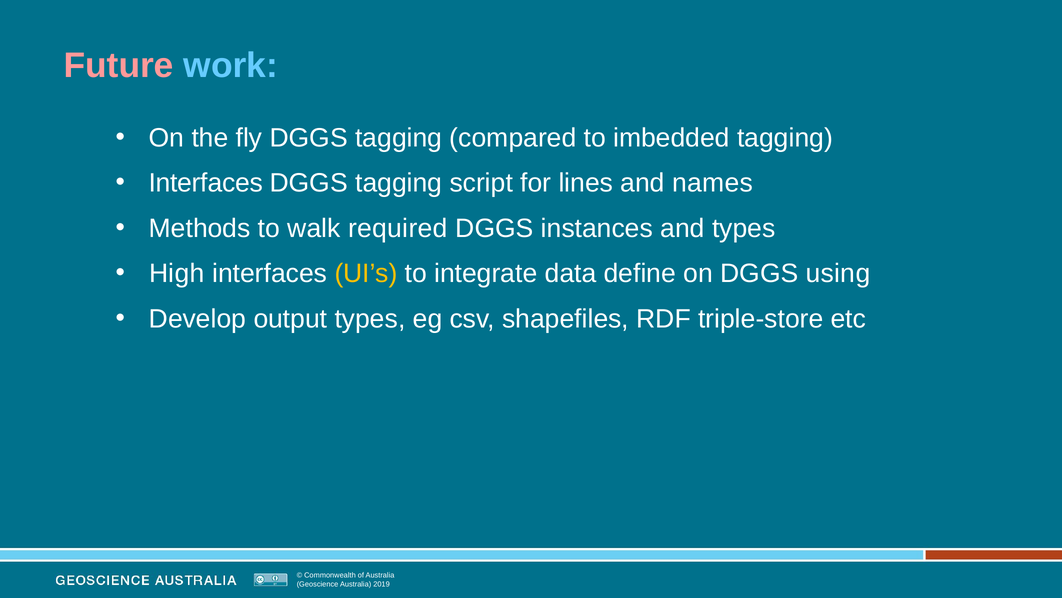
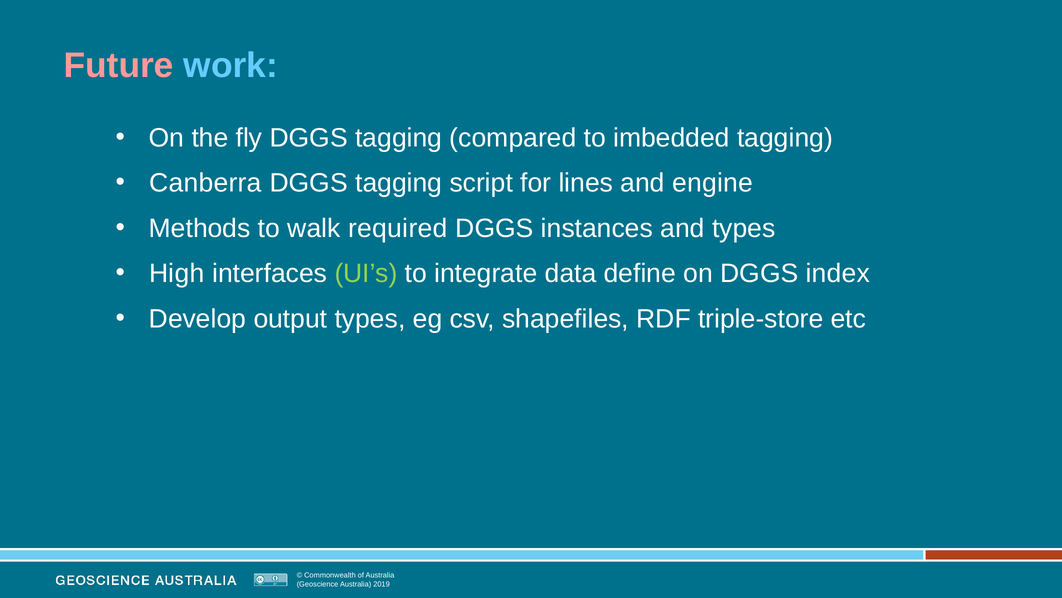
Interfaces at (206, 183): Interfaces -> Canberra
names: names -> engine
UI’s colour: yellow -> light green
using: using -> index
